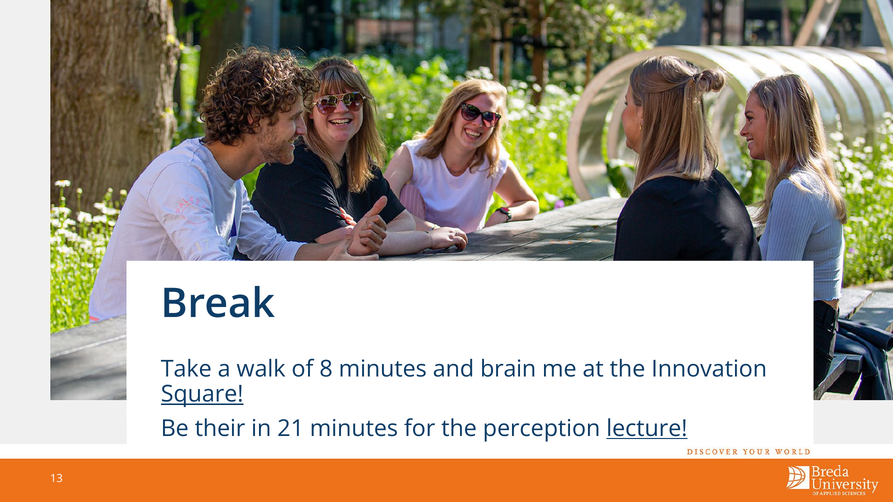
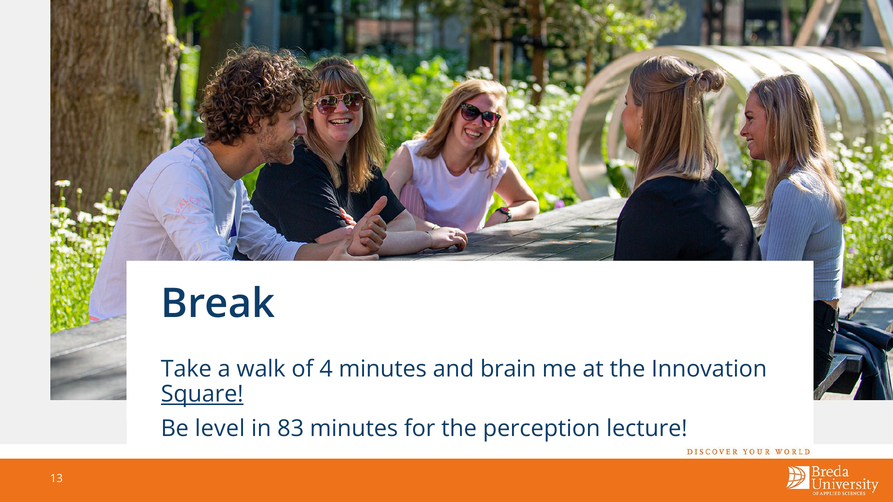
8: 8 -> 4
their: their -> level
21: 21 -> 83
lecture underline: present -> none
